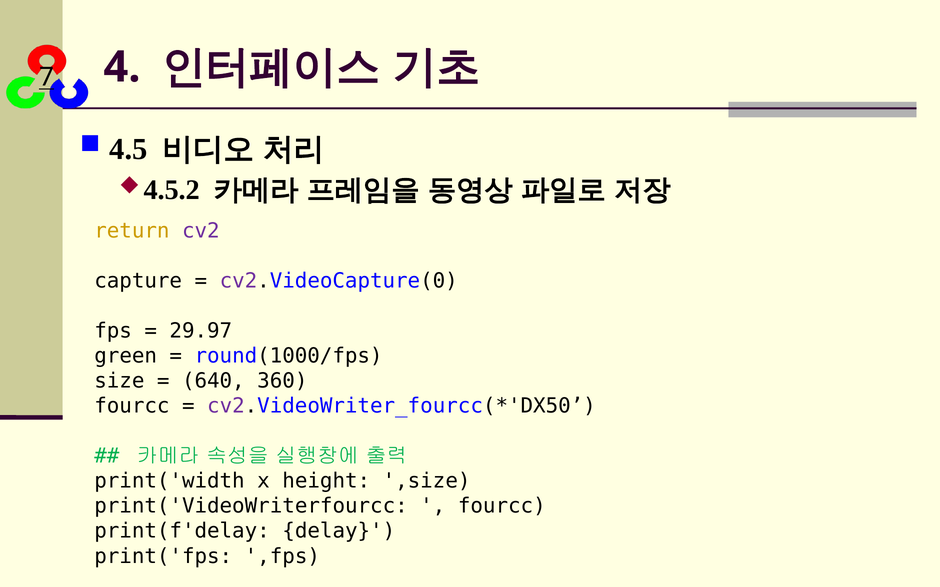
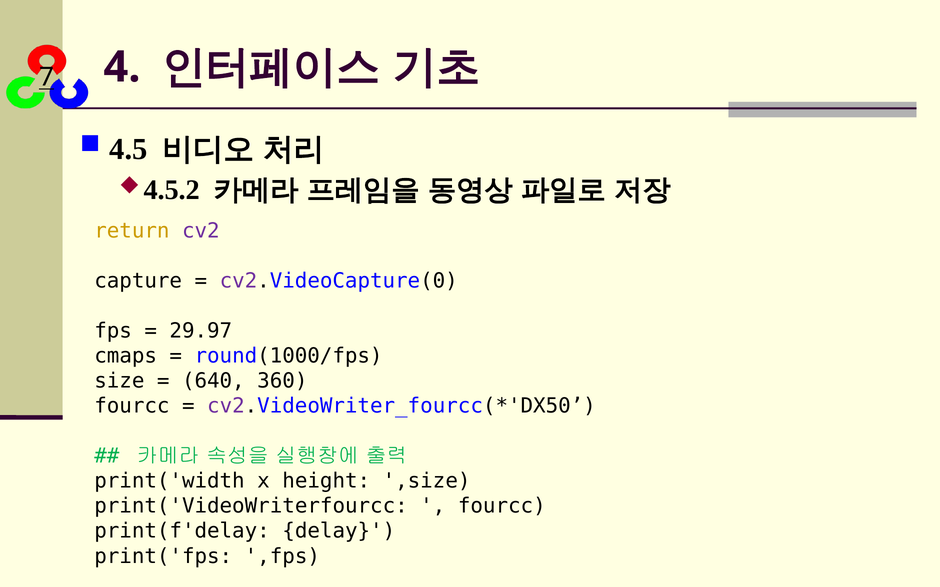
green: green -> cmaps
